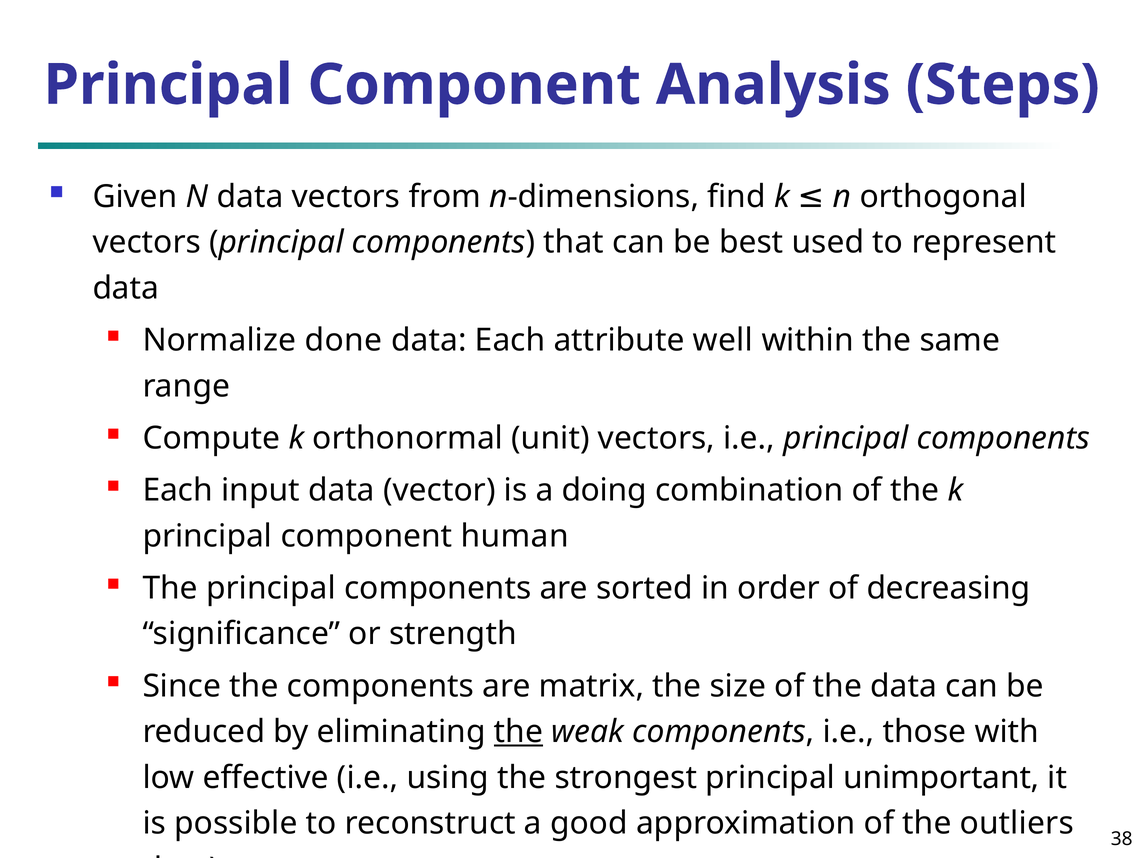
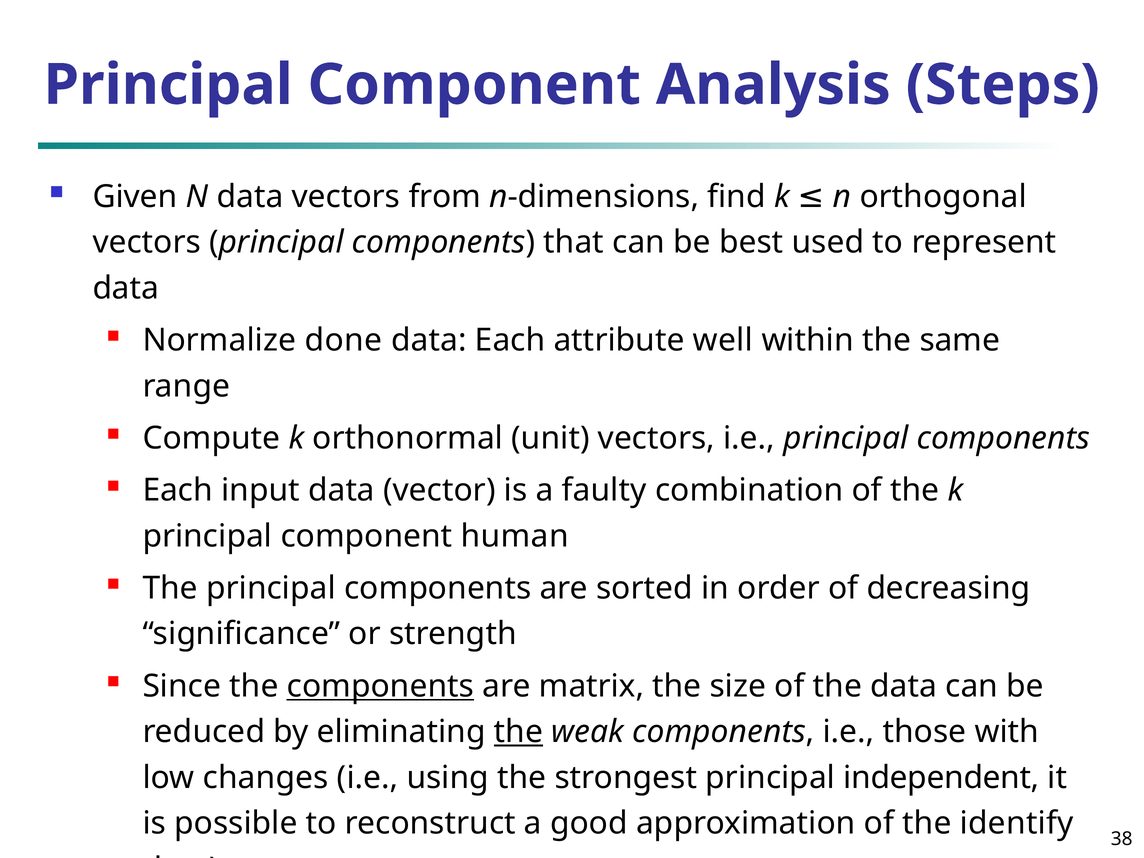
doing: doing -> faulty
components at (380, 686) underline: none -> present
effective: effective -> changes
unimportant: unimportant -> independent
outliers: outliers -> identify
